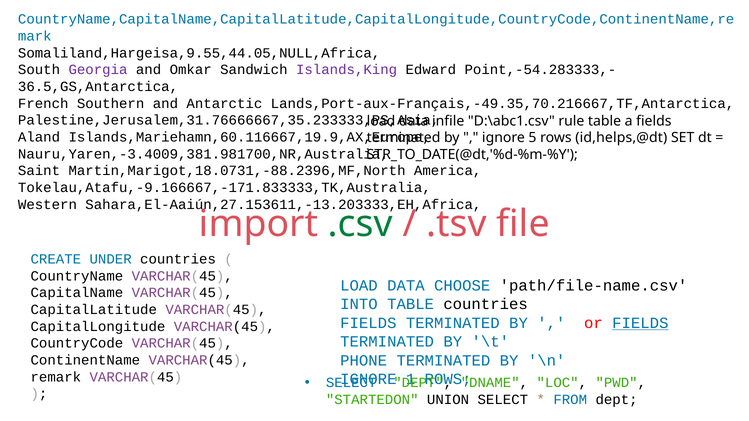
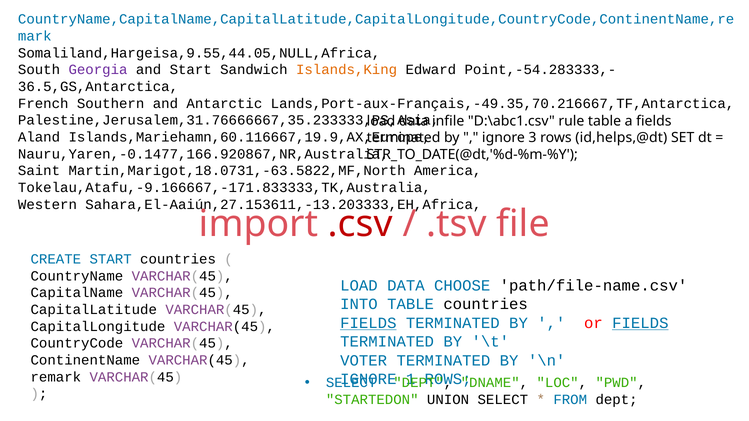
and Omkar: Omkar -> Start
Islands,King colour: purple -> orange
5: 5 -> 3
Nauru,Yaren,-3.4009,381.981700,NR,Australia: Nauru,Yaren,-3.4009,381.981700,NR,Australia -> Nauru,Yaren,-0.1477,166.920867,NR,Australia
Martin,Marigot,18.0731,-88.2396,MF,North: Martin,Marigot,18.0731,-88.2396,MF,North -> Martin,Marigot,18.0731,-63.5822,MF,North
.csv colour: green -> red
CREATE UNDER: UNDER -> START
FIELDS at (368, 323) underline: none -> present
PHONE: PHONE -> VOTER
